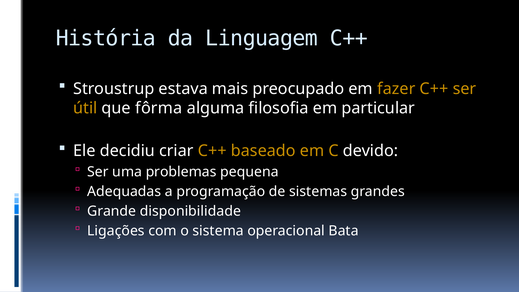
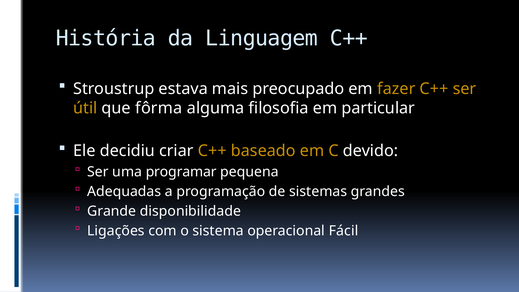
problemas: problemas -> programar
Bata: Bata -> Fácil
